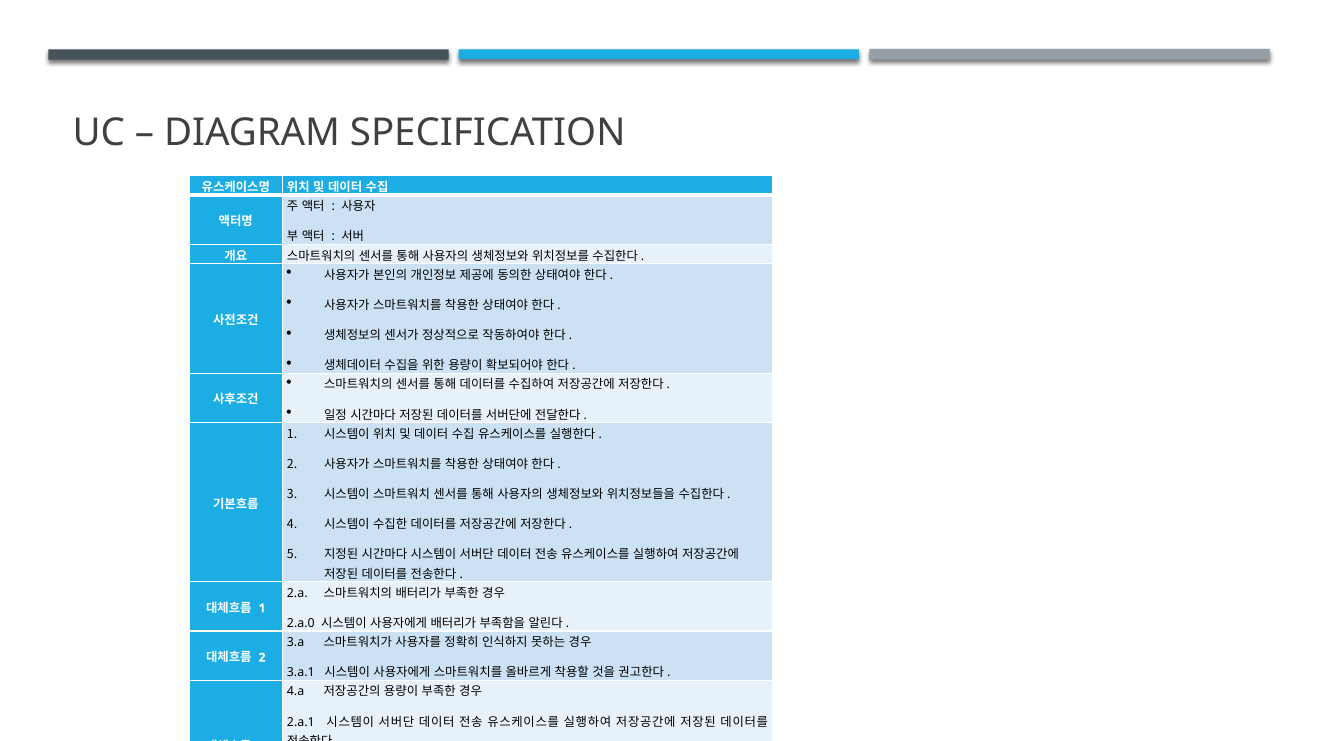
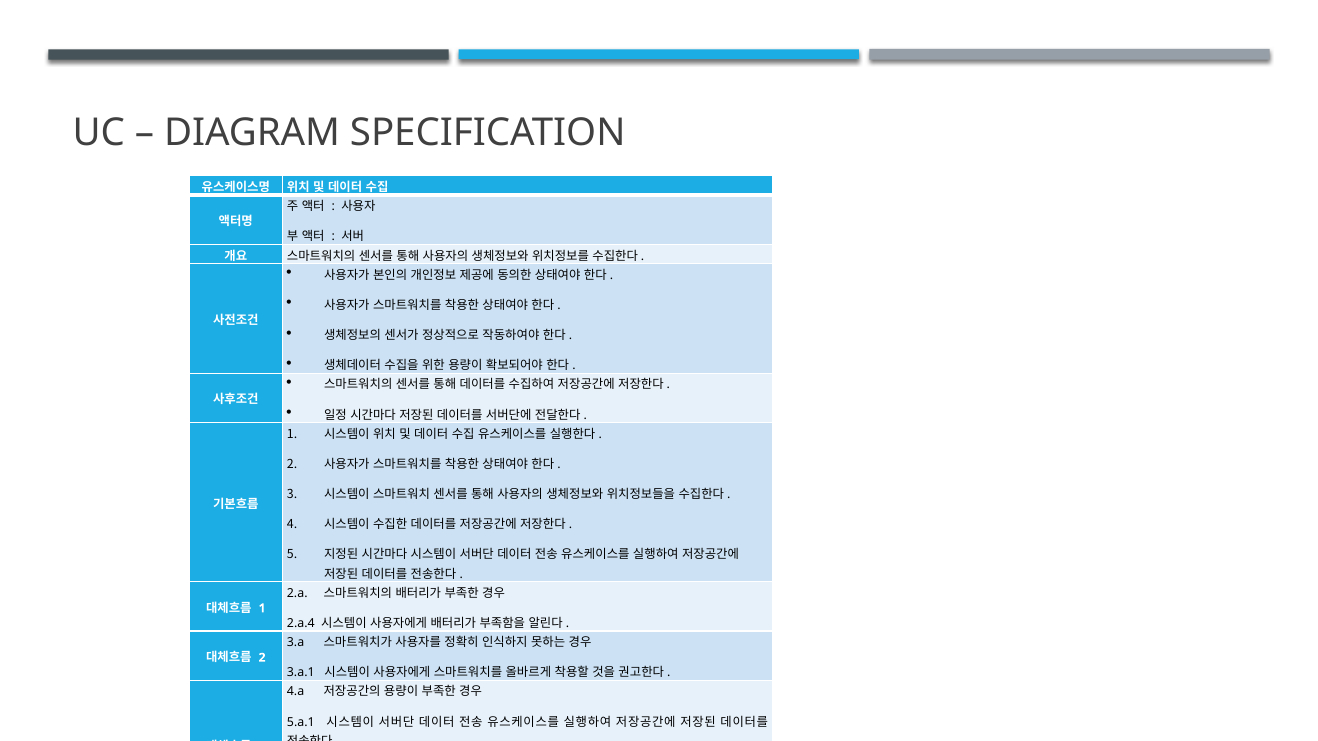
2.a.0: 2.a.0 -> 2.a.4
2.a.1: 2.a.1 -> 5.a.1
